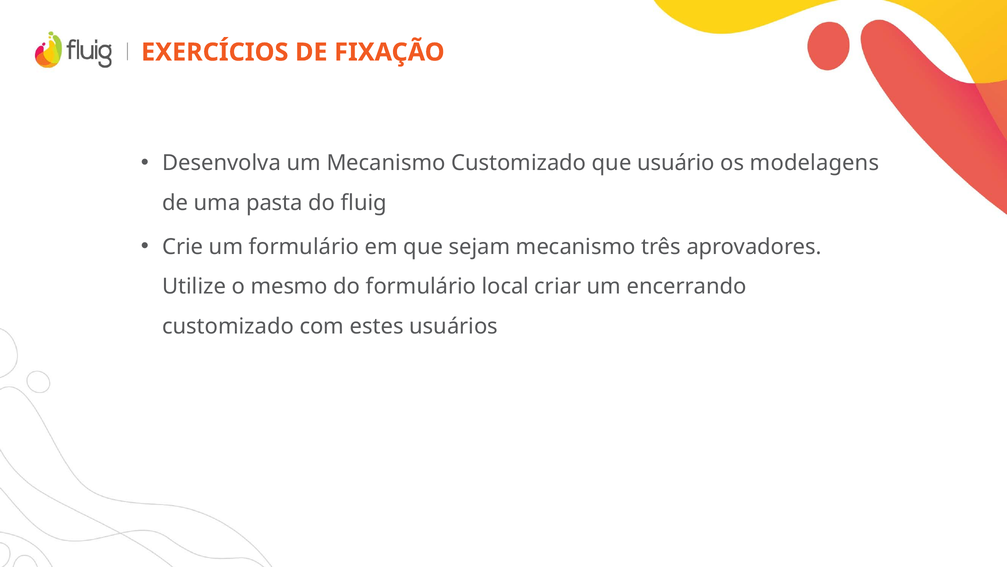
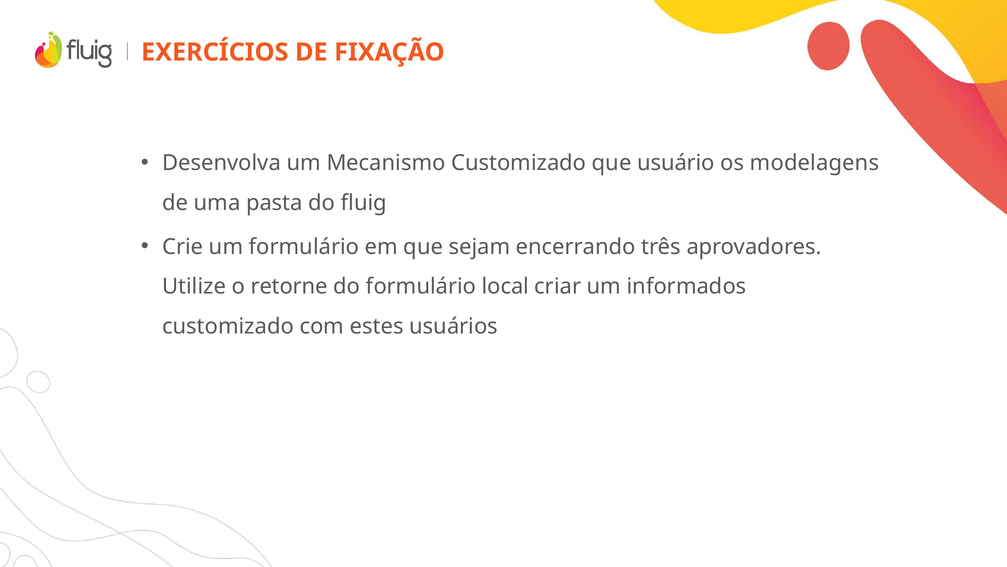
sejam mecanismo: mecanismo -> encerrando
mesmo: mesmo -> retorne
encerrando: encerrando -> informados
